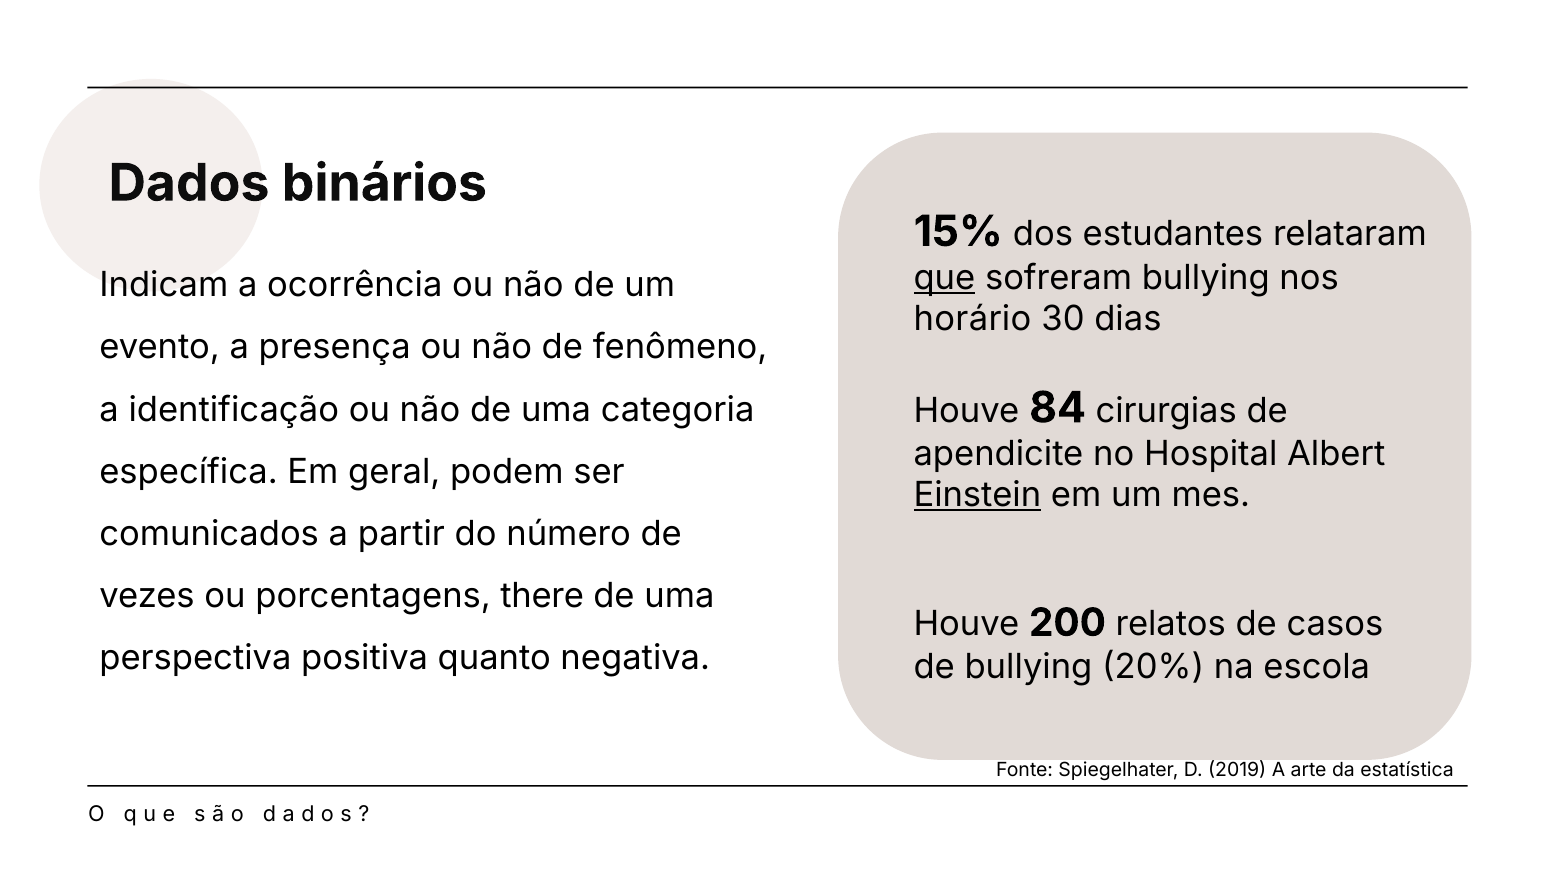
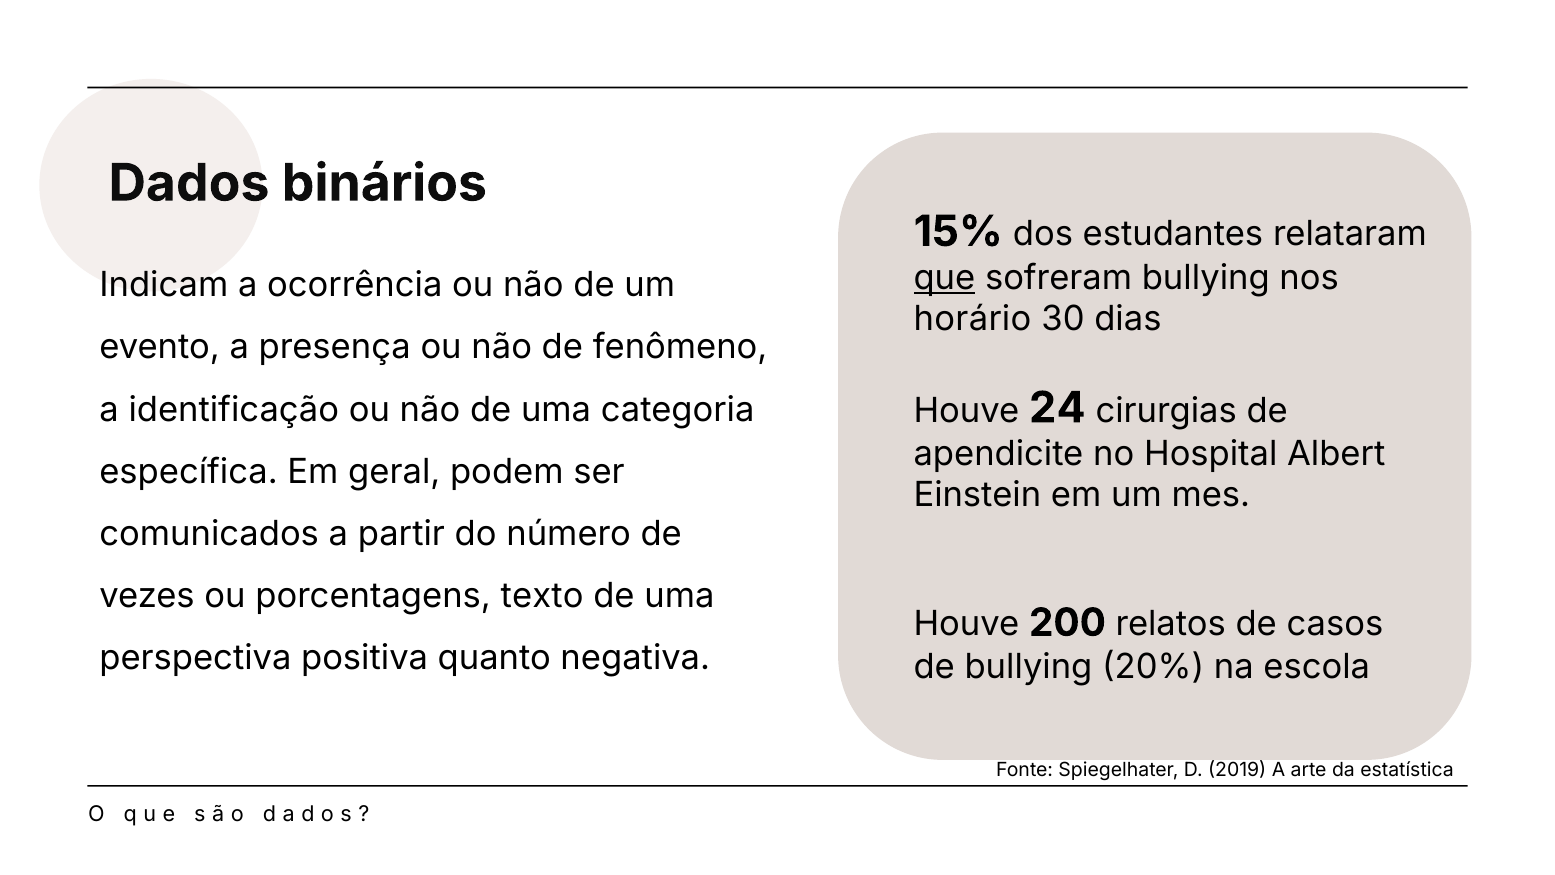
84: 84 -> 24
Einstein underline: present -> none
there: there -> texto
